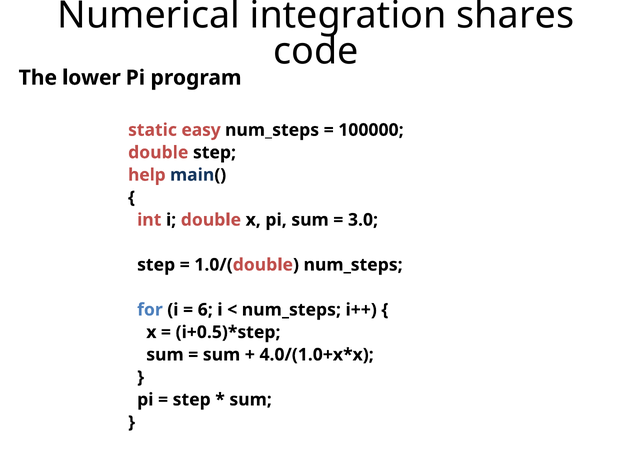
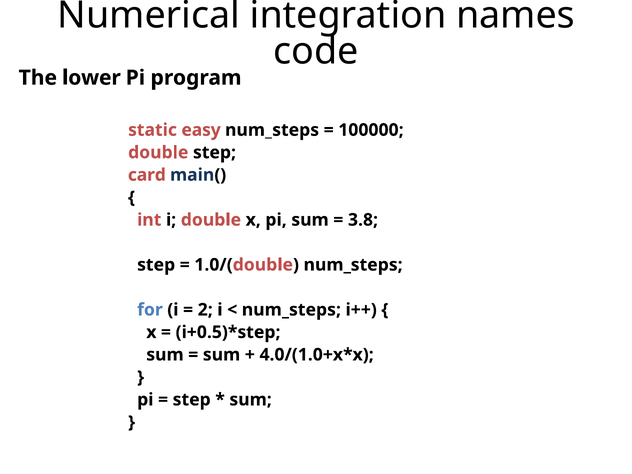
shares: shares -> names
help: help -> card
3.0: 3.0 -> 3.8
6: 6 -> 2
